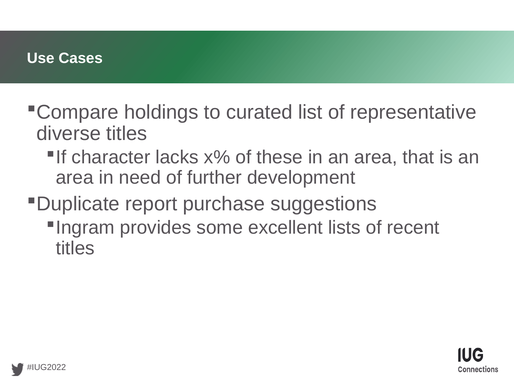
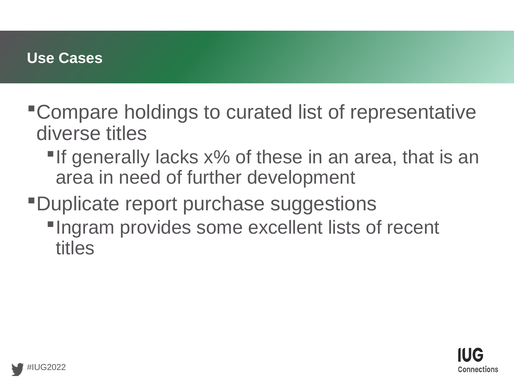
character: character -> generally
